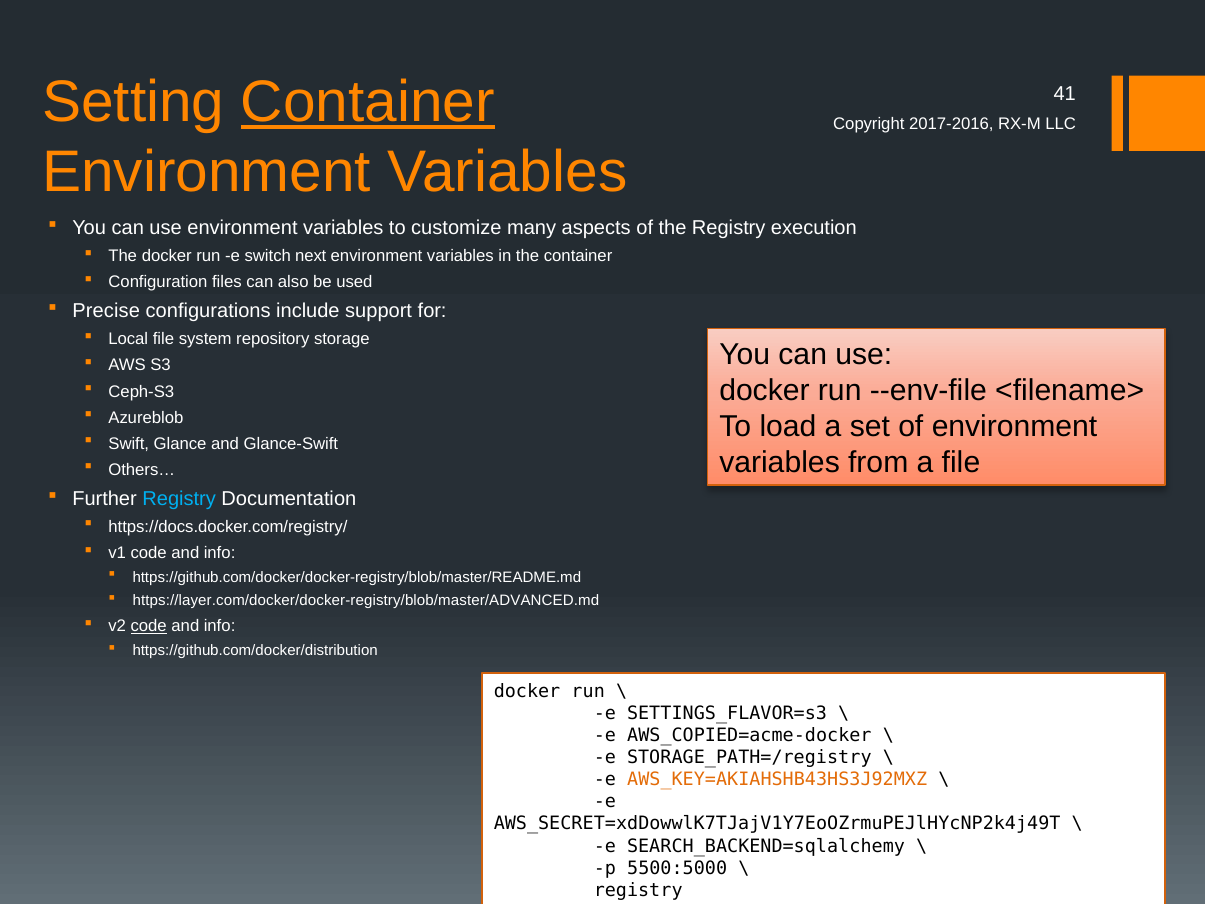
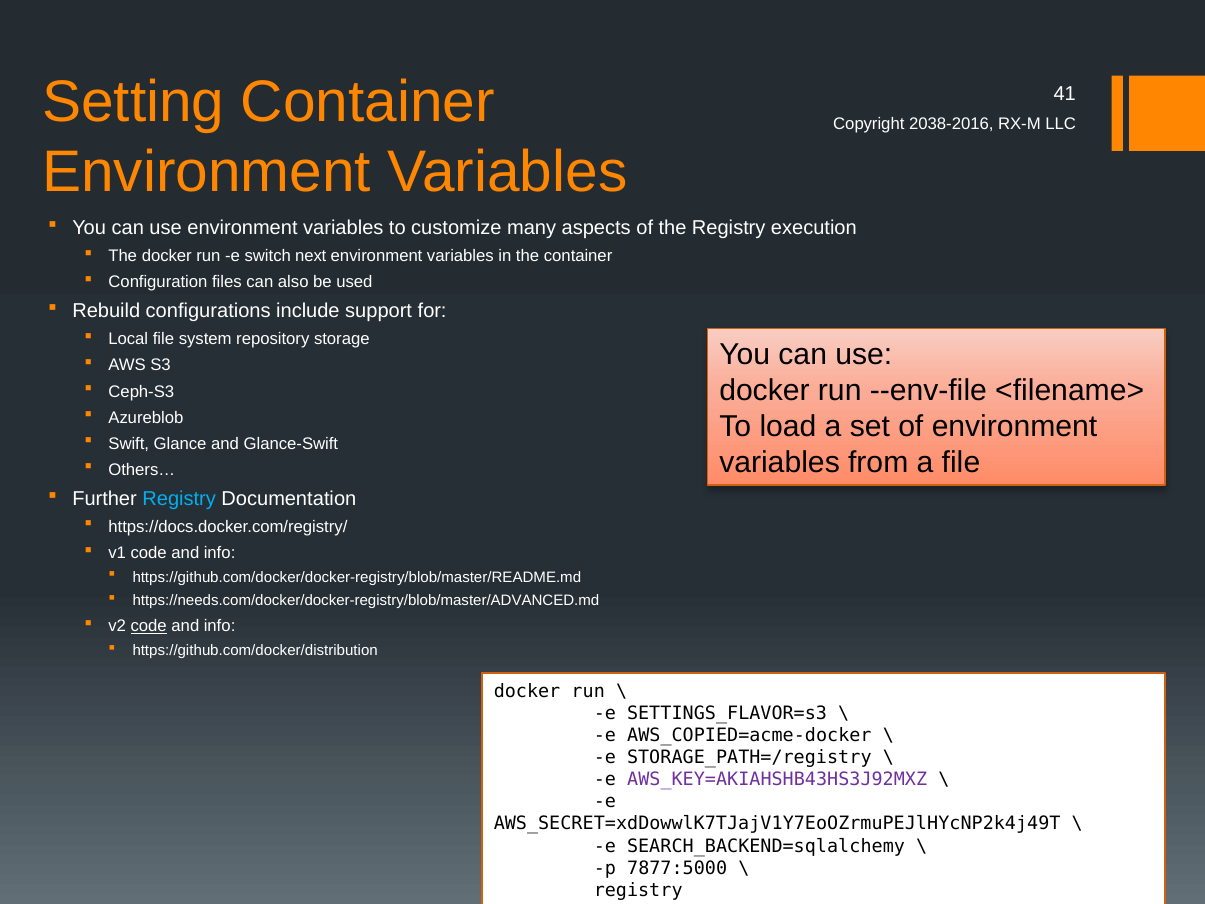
Container at (368, 102) underline: present -> none
2017-2016: 2017-2016 -> 2038-2016
Precise: Precise -> Rebuild
https://layer.com/docker/docker-registry/blob/master/ADVANCED.md: https://layer.com/docker/docker-registry/blob/master/ADVANCED.md -> https://needs.com/docker/docker-registry/blob/master/ADVANCED.md
AWS_KEY=AKIAHSHB43HS3J92MXZ colour: orange -> purple
5500:5000: 5500:5000 -> 7877:5000
